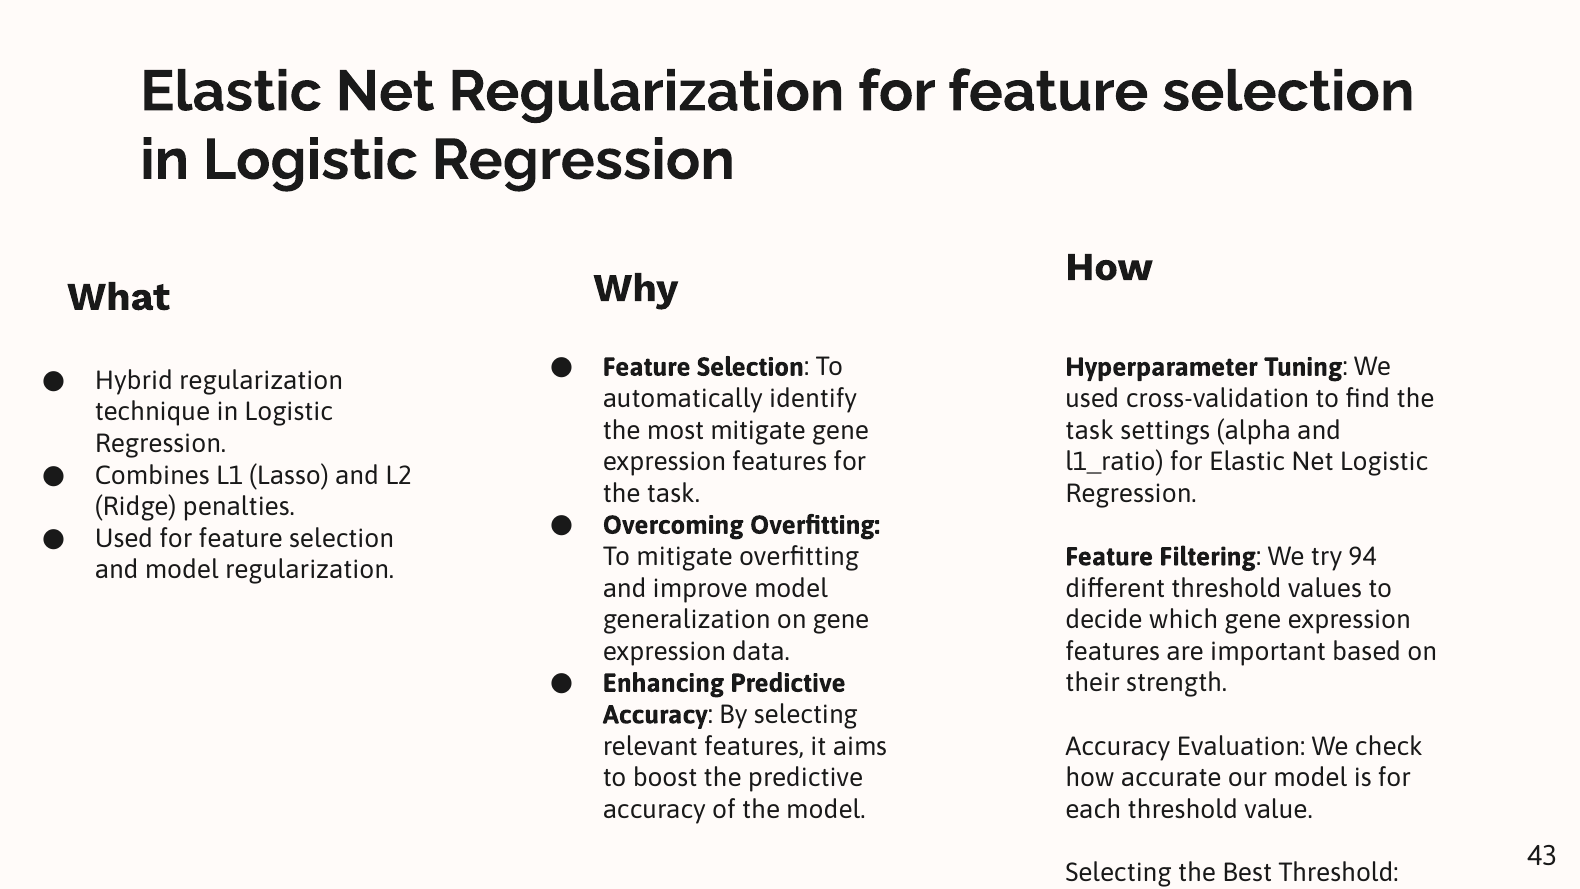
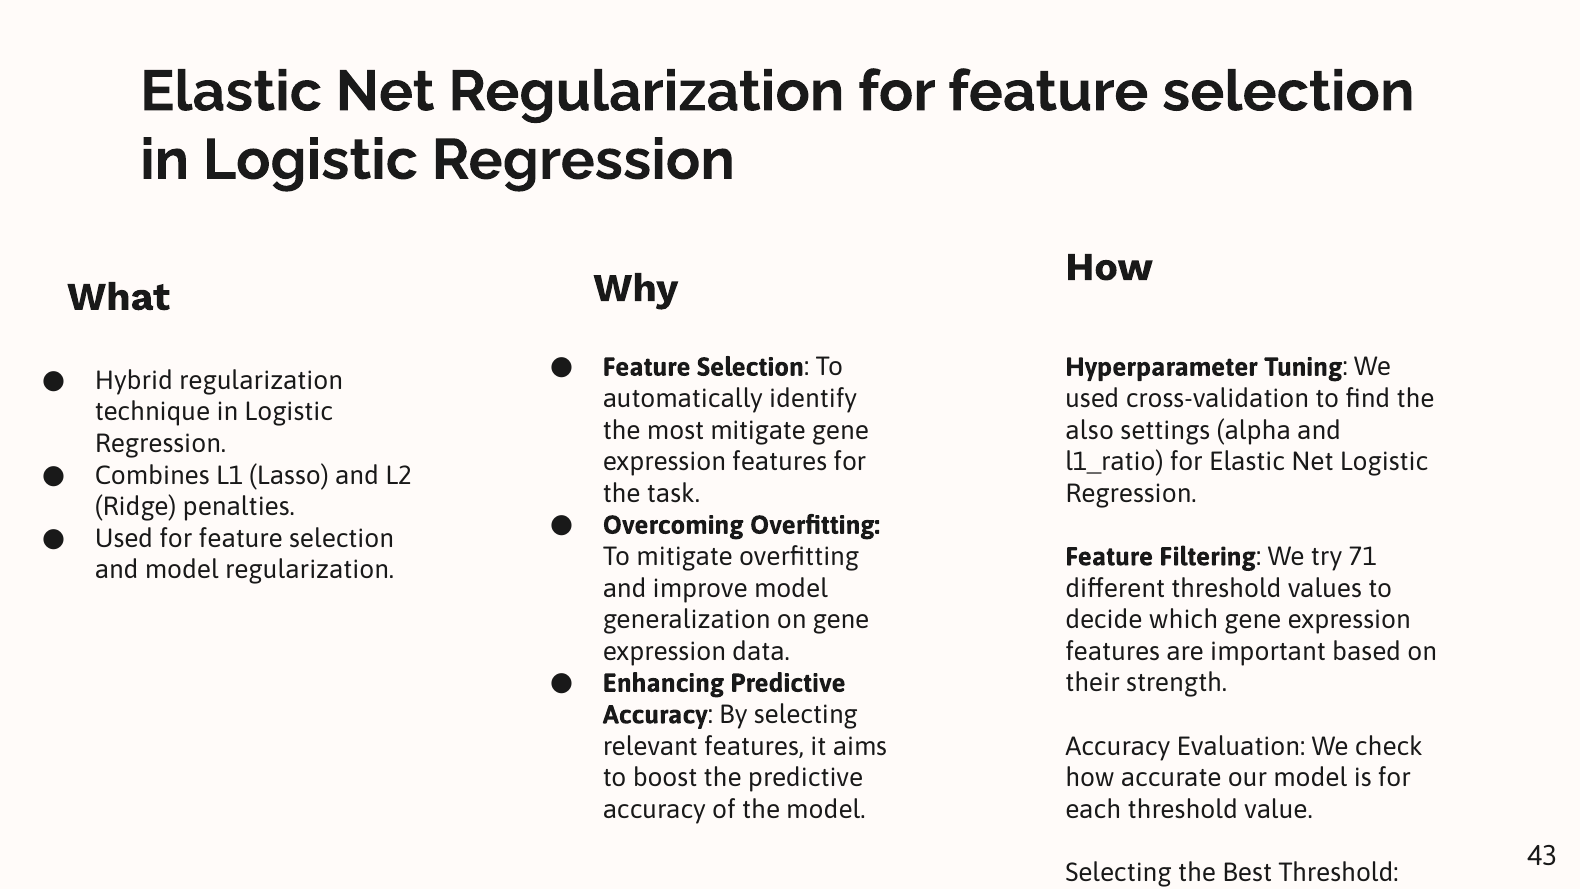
task at (1090, 430): task -> also
94: 94 -> 71
